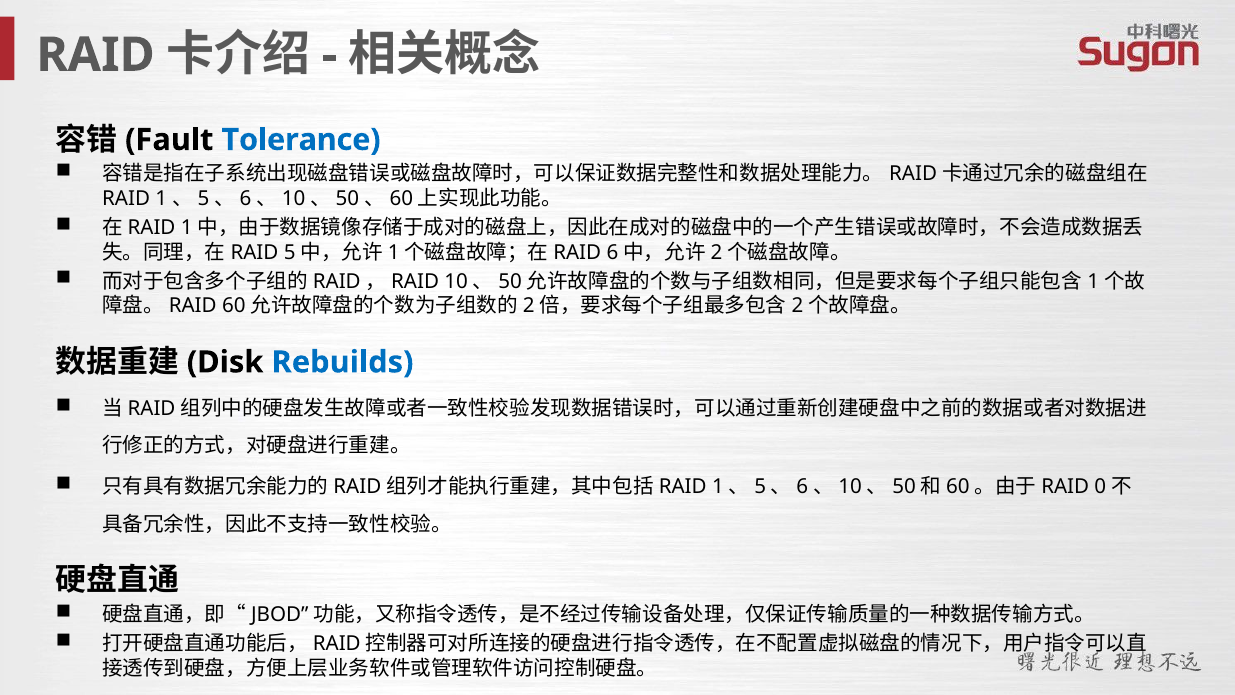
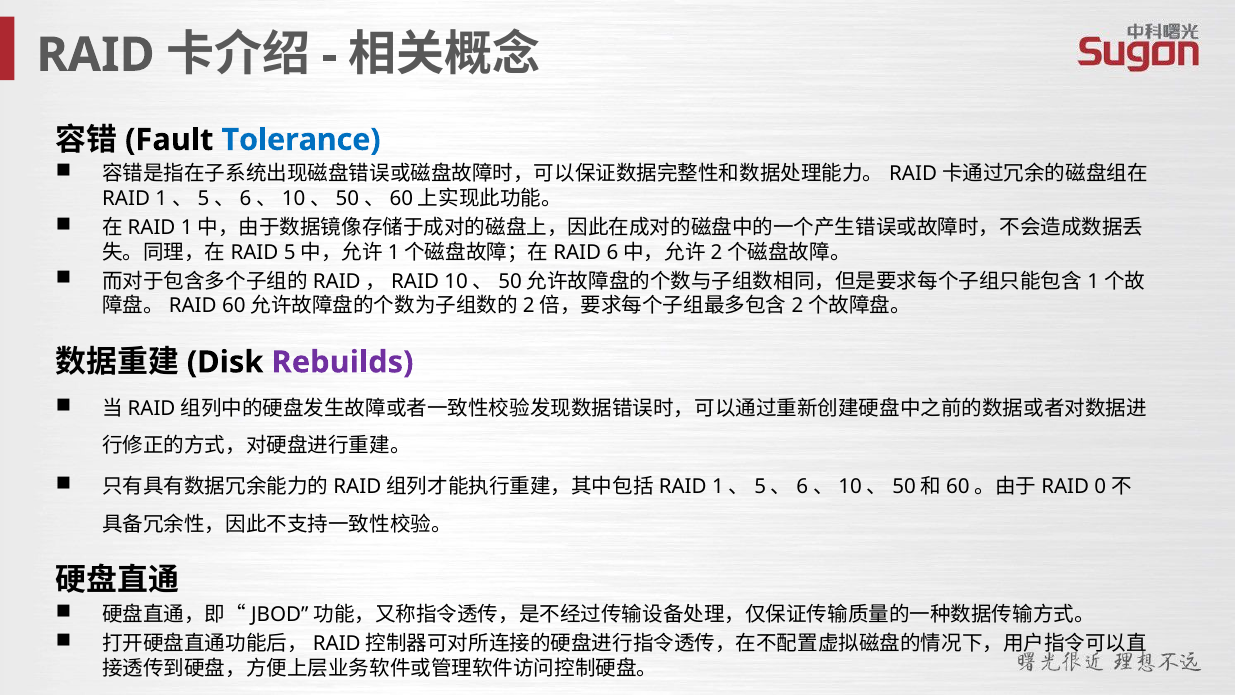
Rebuilds colour: blue -> purple
